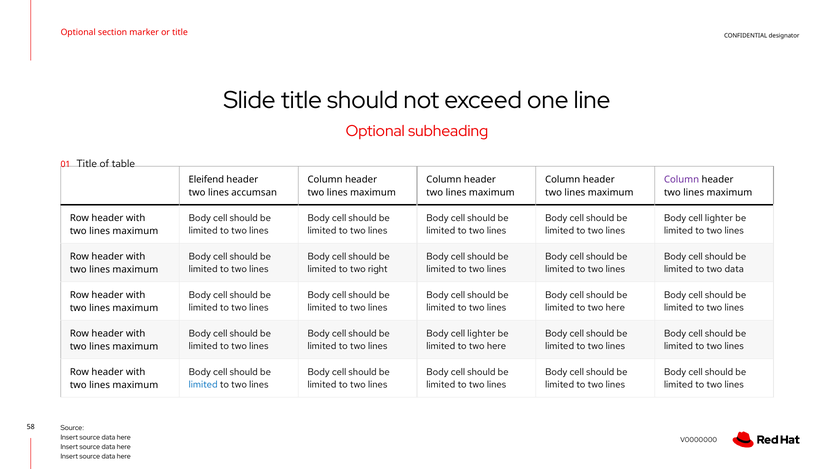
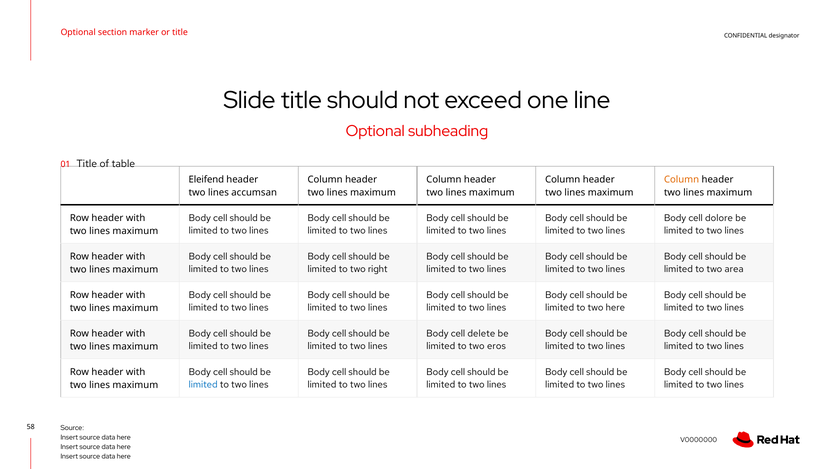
Column at (682, 180) colour: purple -> orange
lighter at (719, 218): lighter -> dolore
two data: data -> area
lighter at (481, 334): lighter -> delete
here at (497, 346): here -> eros
